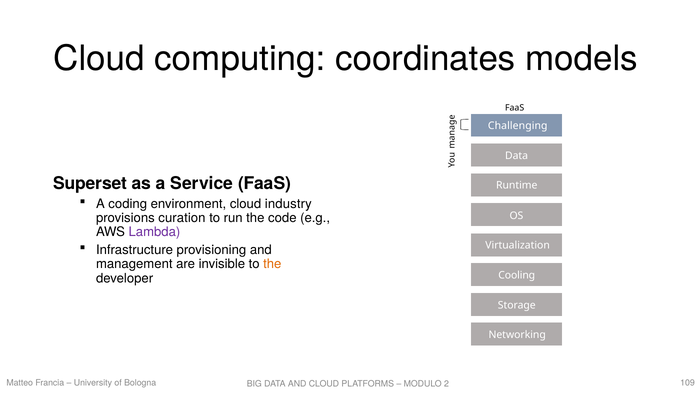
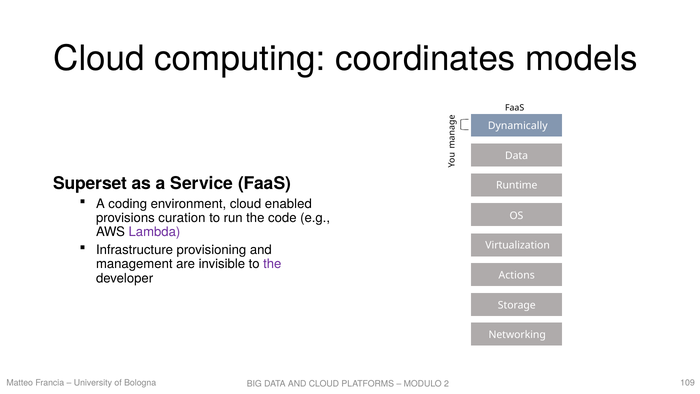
Challenging: Challenging -> Dynamically
industry: industry -> enabled
the at (272, 264) colour: orange -> purple
Cooling: Cooling -> Actions
